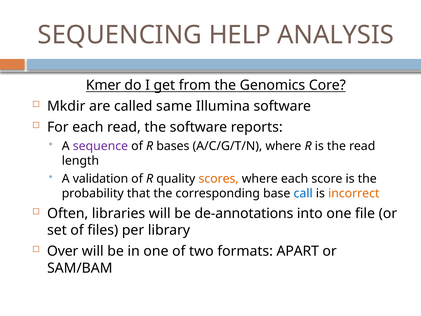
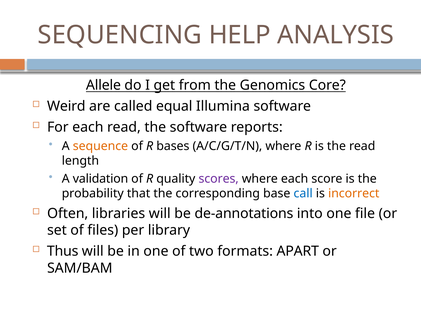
Kmer: Kmer -> Allele
Mkdir: Mkdir -> Weird
same: same -> equal
sequence colour: purple -> orange
scores colour: orange -> purple
Over: Over -> Thus
